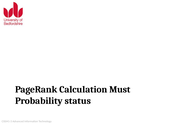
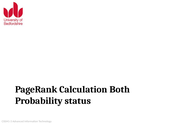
Must: Must -> Both
